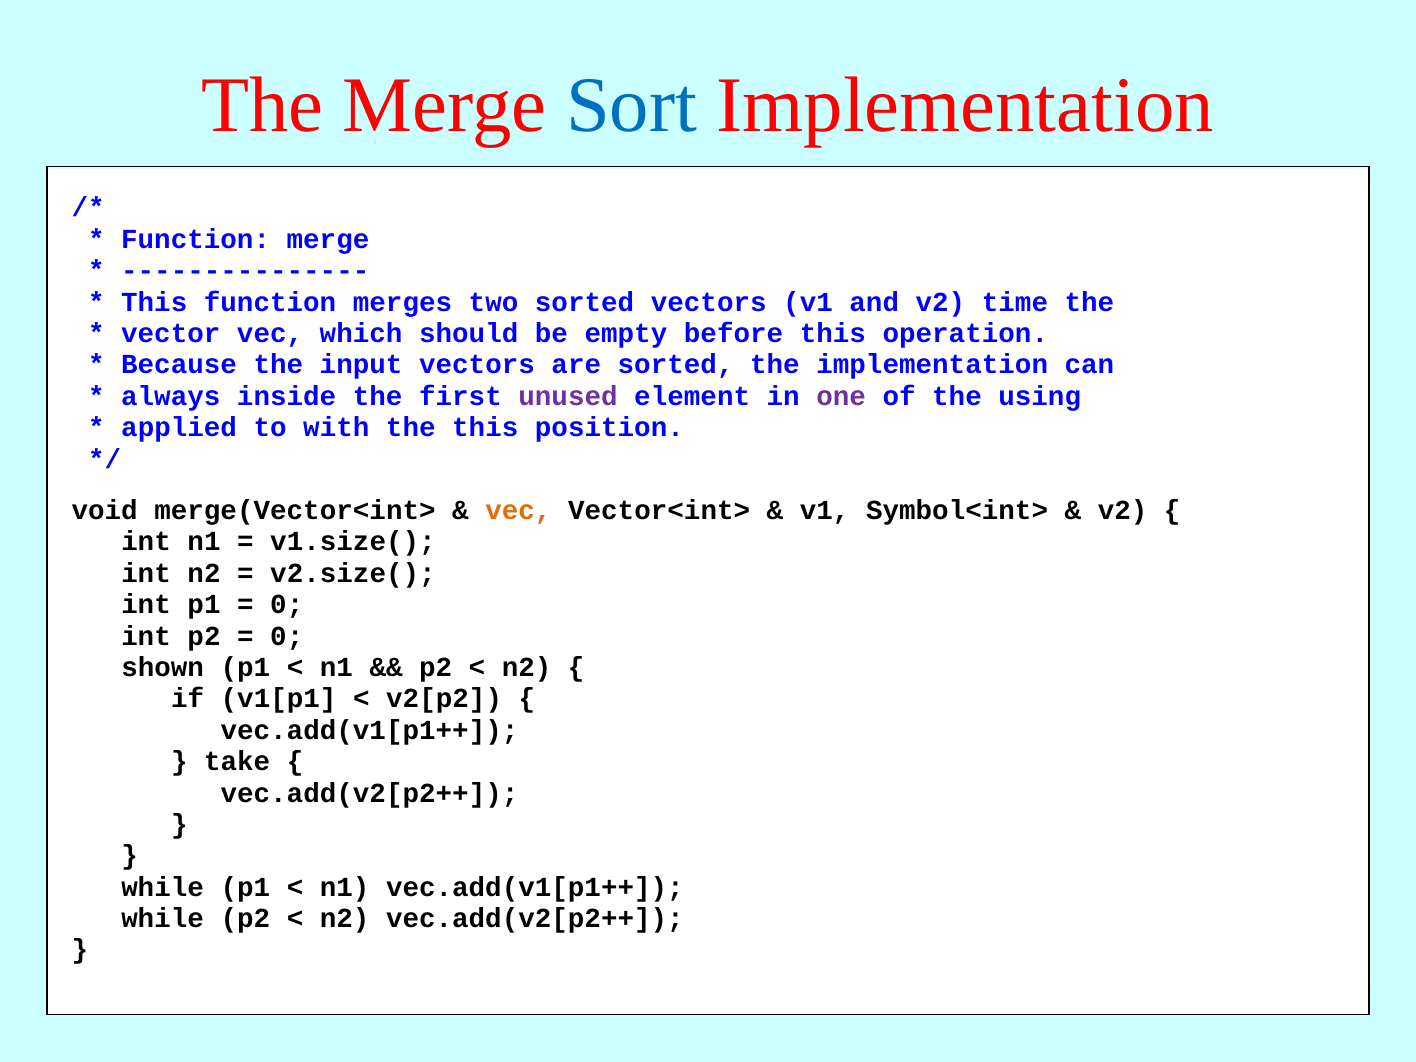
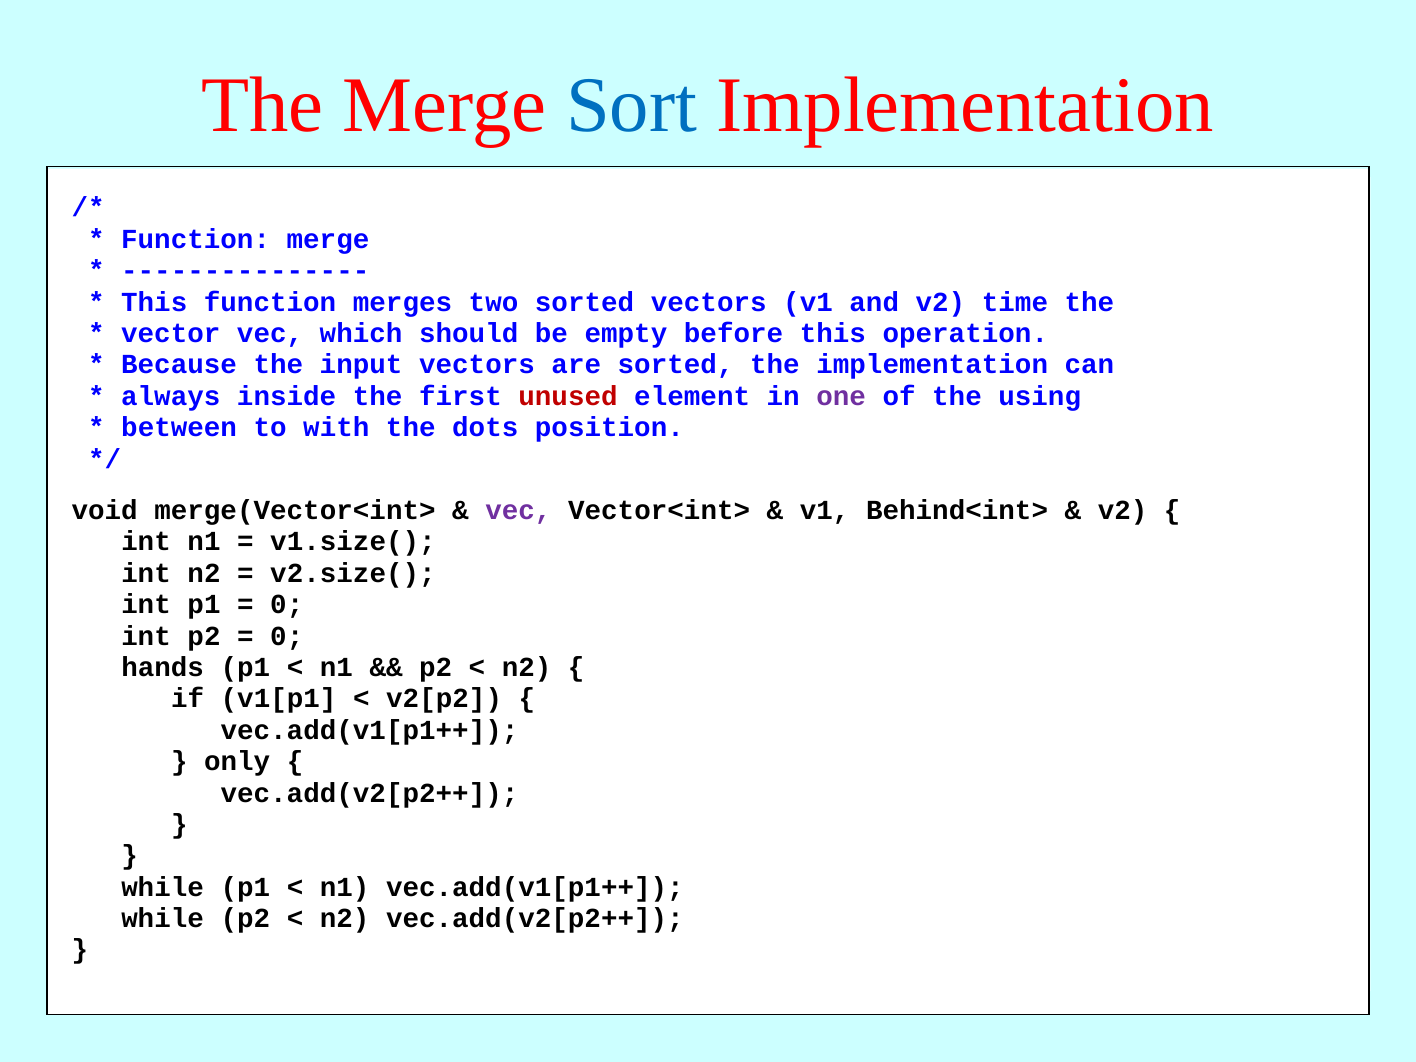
unused colour: purple -> red
applied: applied -> between
the this: this -> dots
vec at (518, 510) colour: orange -> purple
Symbol<int>: Symbol<int> -> Behind<int>
shown: shown -> hands
take: take -> only
